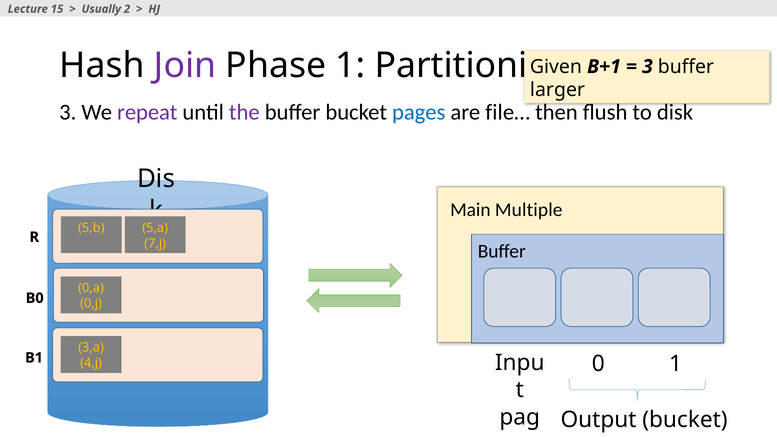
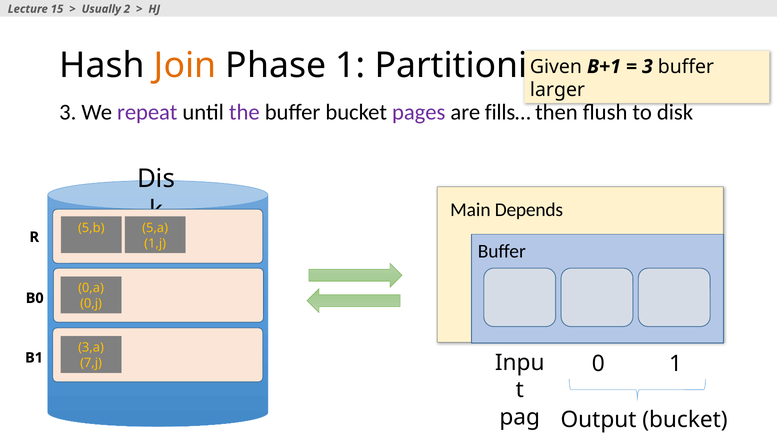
Join colour: purple -> orange
pages at (419, 112) colour: blue -> purple
file…: file… -> fills…
Multiple: Multiple -> Depends
7,j: 7,j -> 1,j
4,j: 4,j -> 7,j
